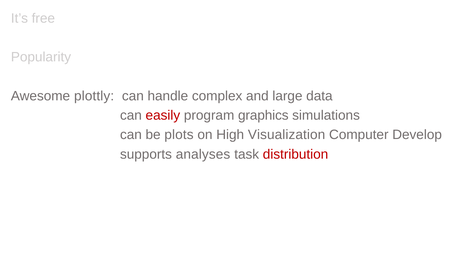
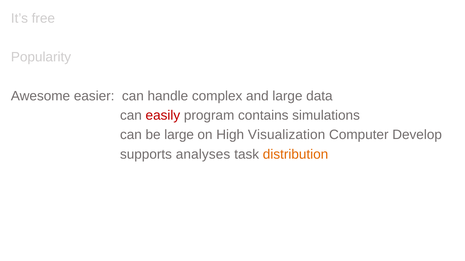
plottly: plottly -> easier
graphics: graphics -> contains
be plots: plots -> large
distribution colour: red -> orange
